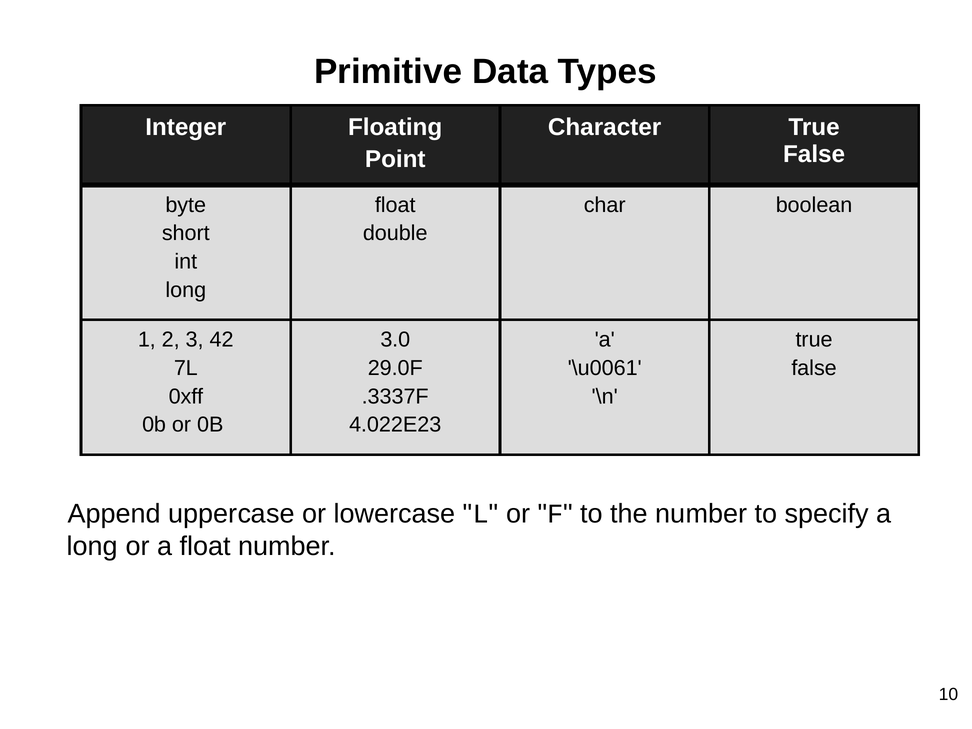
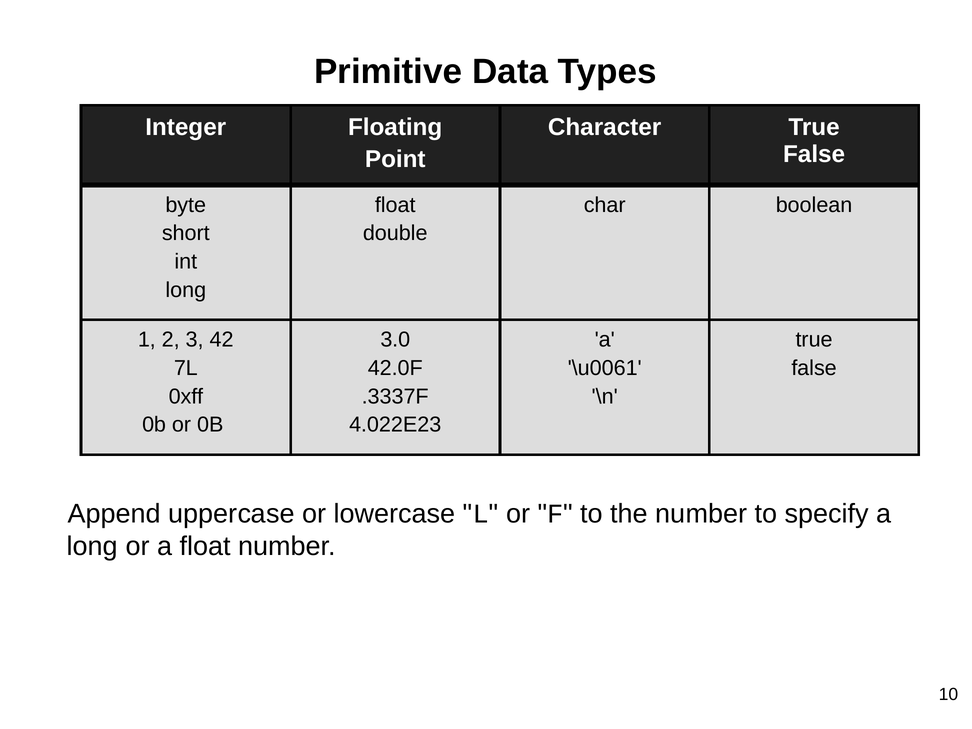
29.0F: 29.0F -> 42.0F
